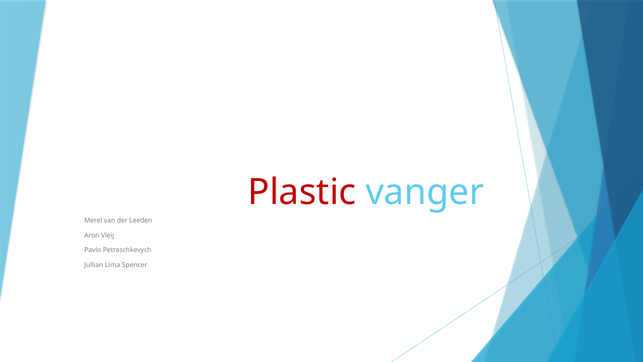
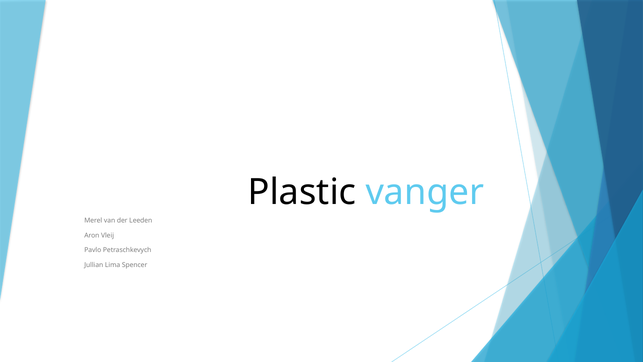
Plastic colour: red -> black
